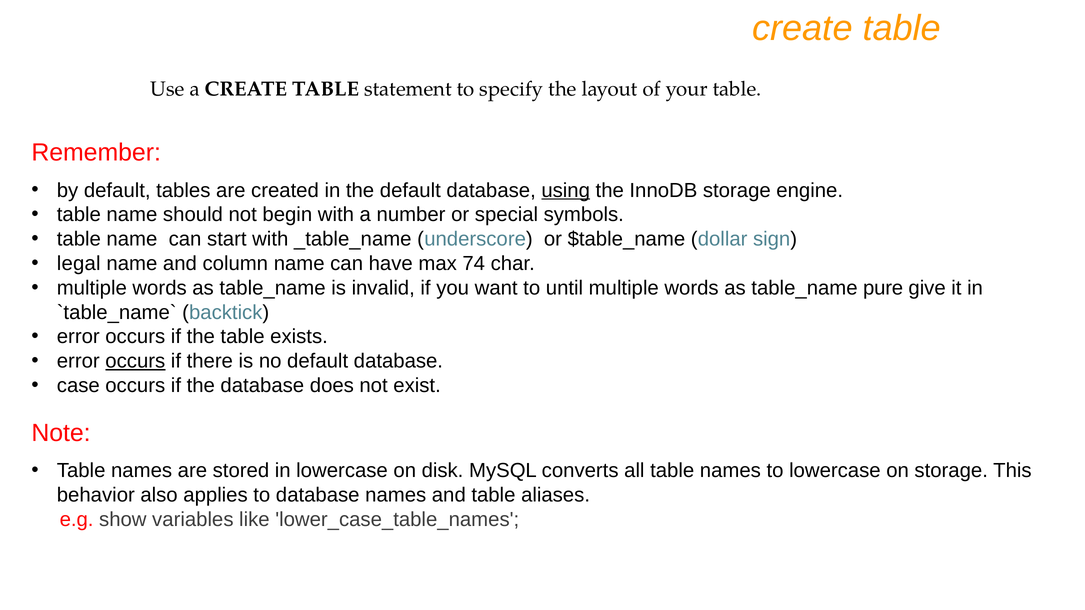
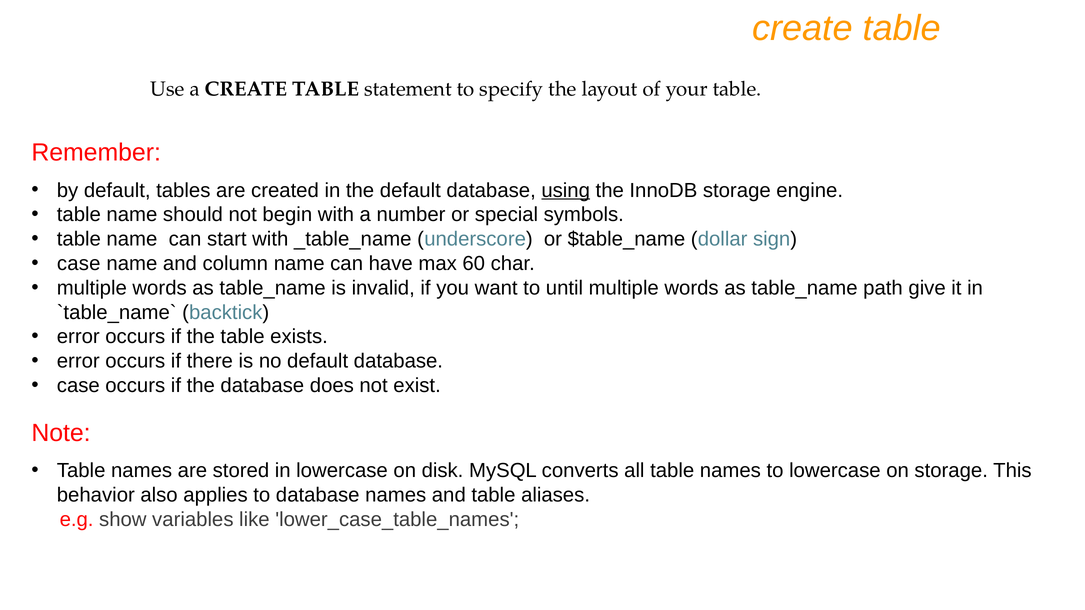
legal at (79, 264): legal -> case
74: 74 -> 60
pure: pure -> path
occurs at (135, 361) underline: present -> none
